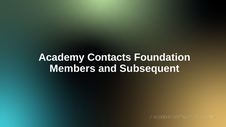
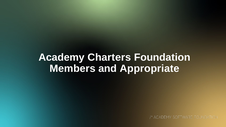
Contacts: Contacts -> Charters
Subsequent: Subsequent -> Appropriate
